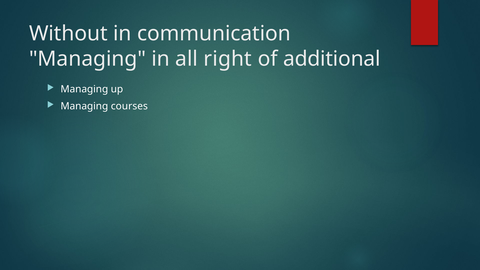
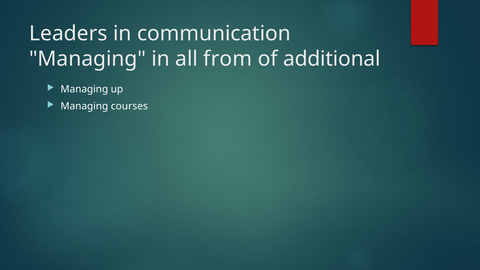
Without: Without -> Leaders
right: right -> from
